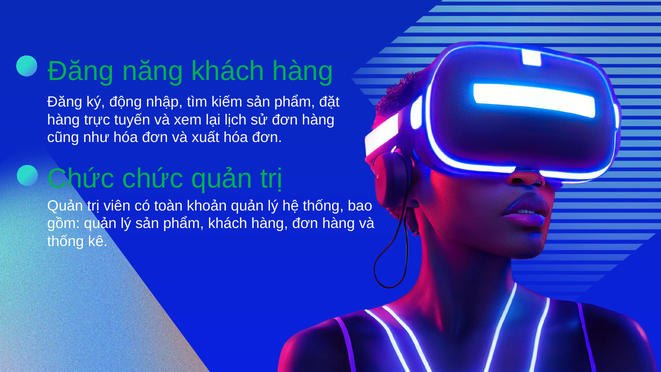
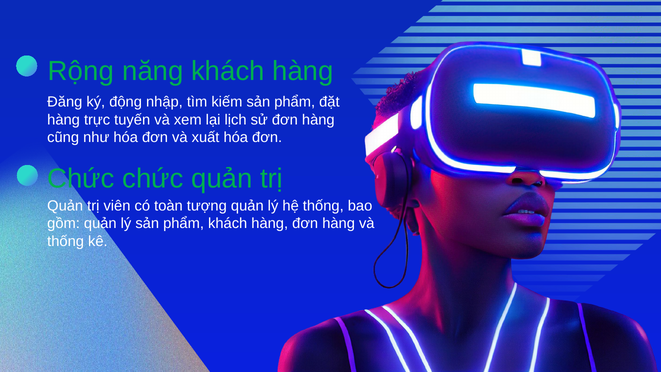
Đăng at (81, 71): Đăng -> Rộng
khoản: khoản -> tượng
